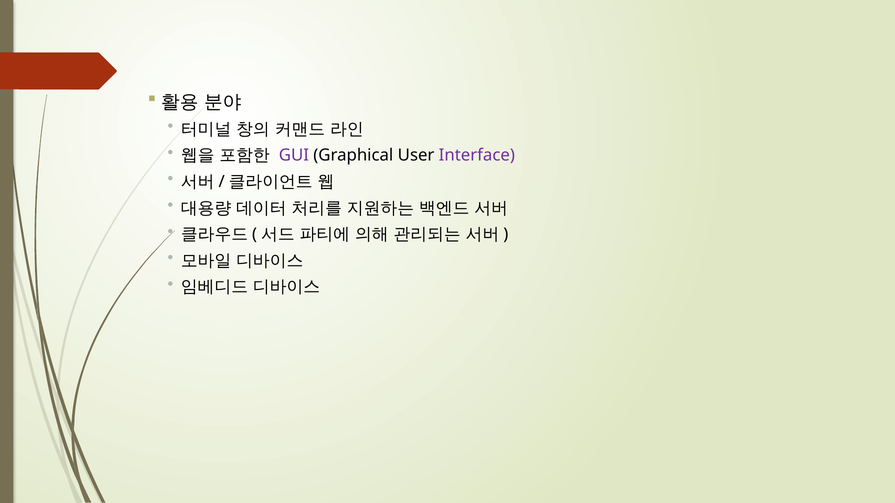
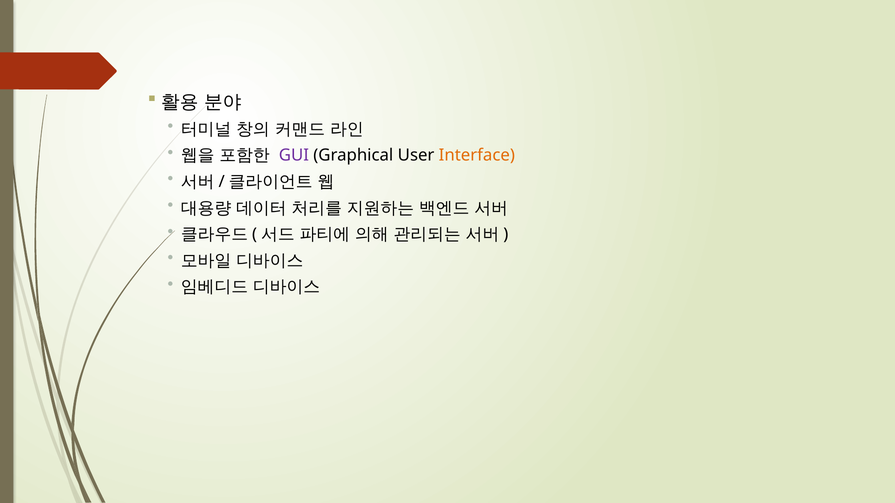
Interface colour: purple -> orange
